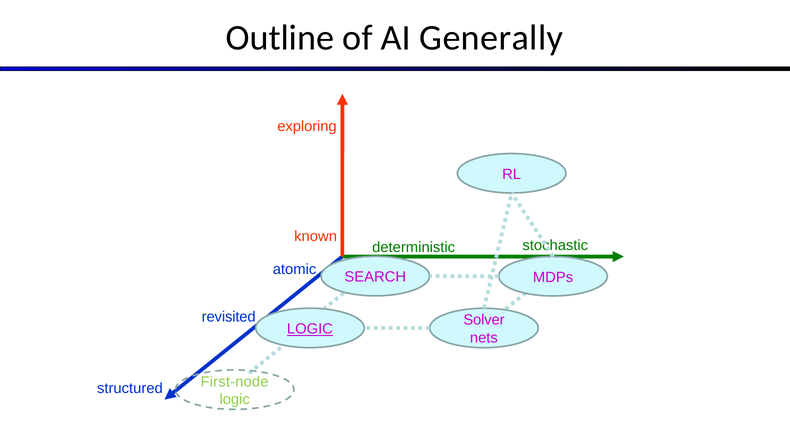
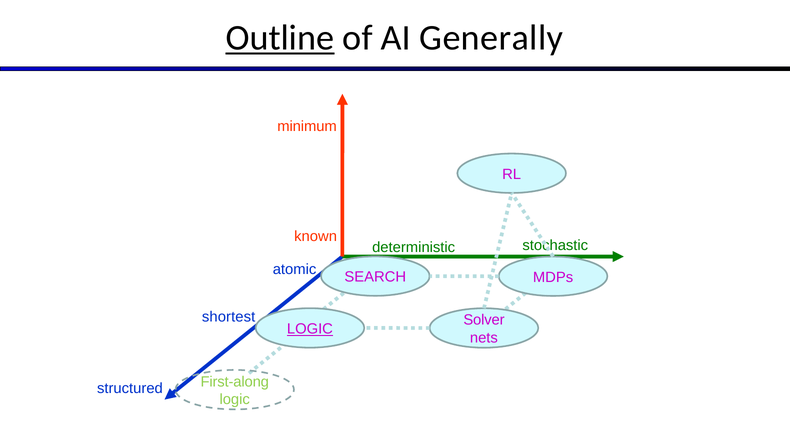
Outline underline: none -> present
exploring: exploring -> minimum
revisited: revisited -> shortest
First-node: First-node -> First-along
